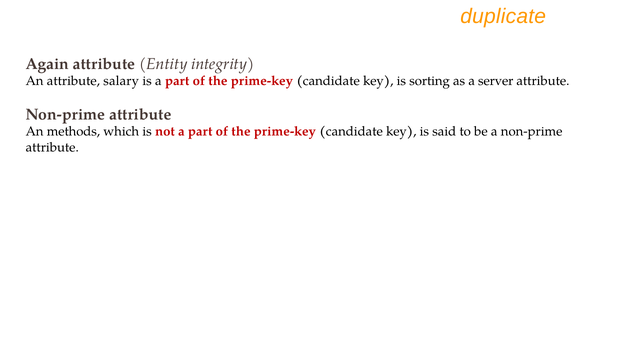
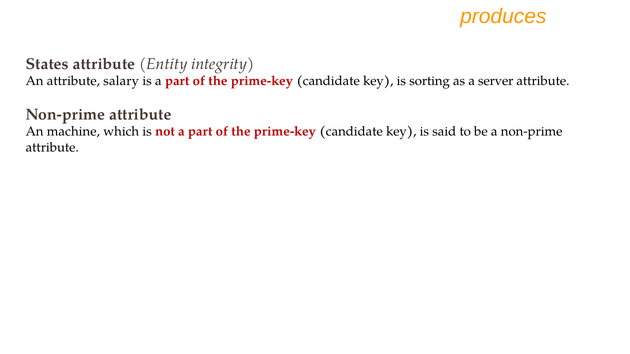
duplicate: duplicate -> produces
Again: Again -> States
methods: methods -> machine
